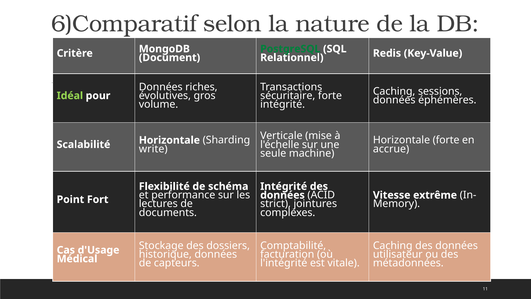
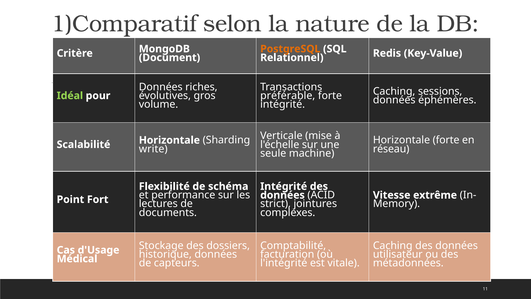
6)Comparatif: 6)Comparatif -> 1)Comparatif
PostgreSQL colour: green -> orange
sécuritaire: sécuritaire -> préférable
accrue: accrue -> réseau
